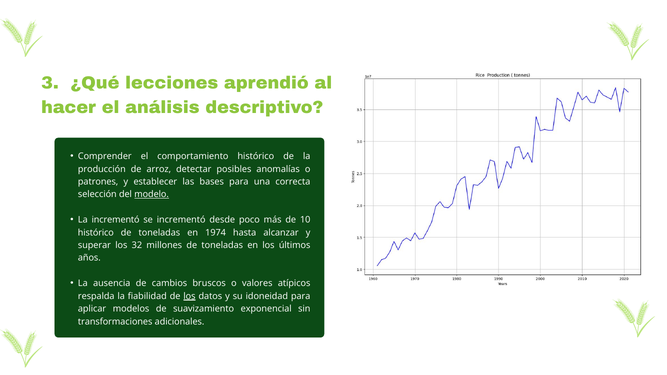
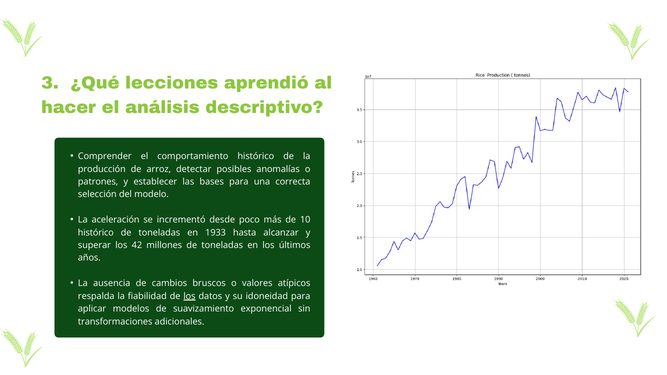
modelo underline: present -> none
La incrementó: incrementó -> aceleración
1974: 1974 -> 1933
32: 32 -> 42
